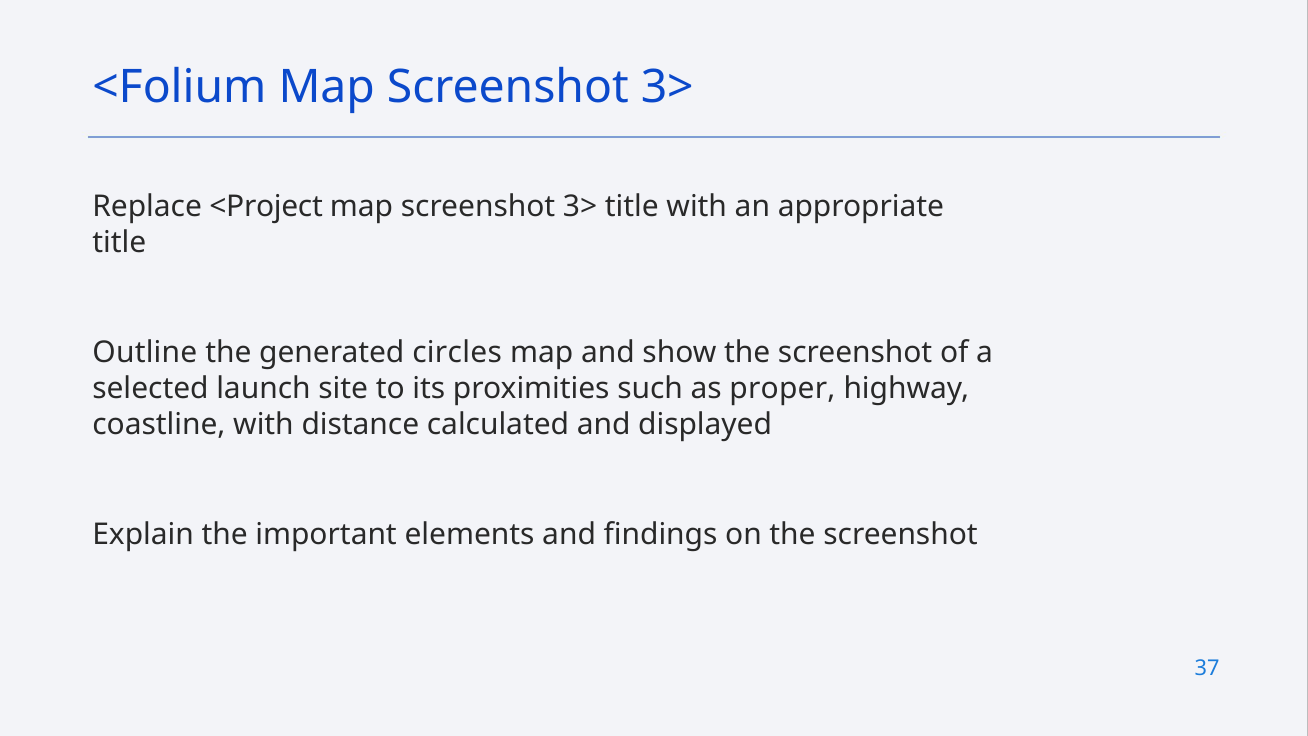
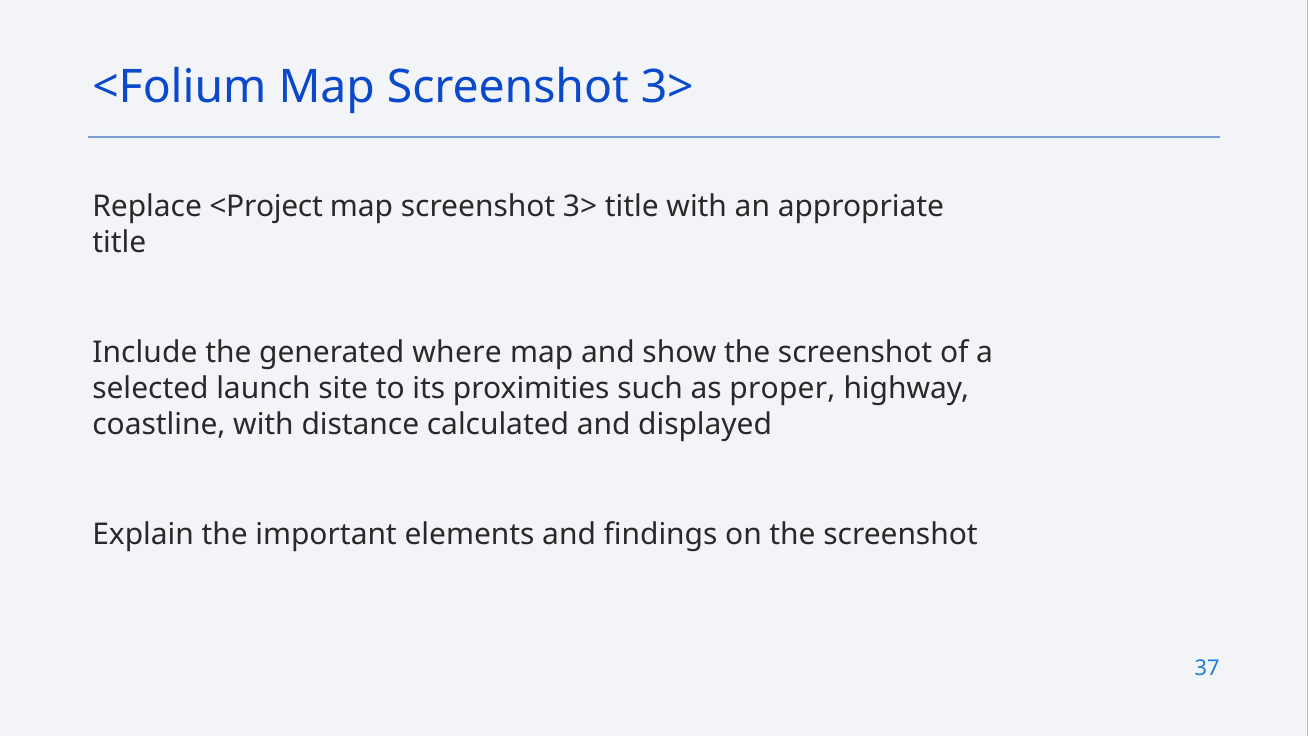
Outline: Outline -> Include
circles: circles -> where
